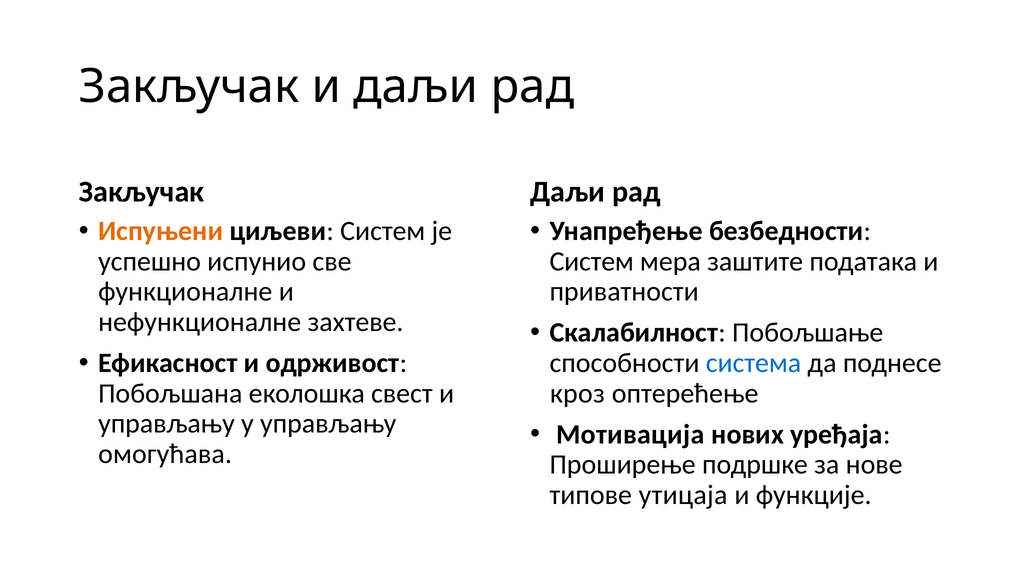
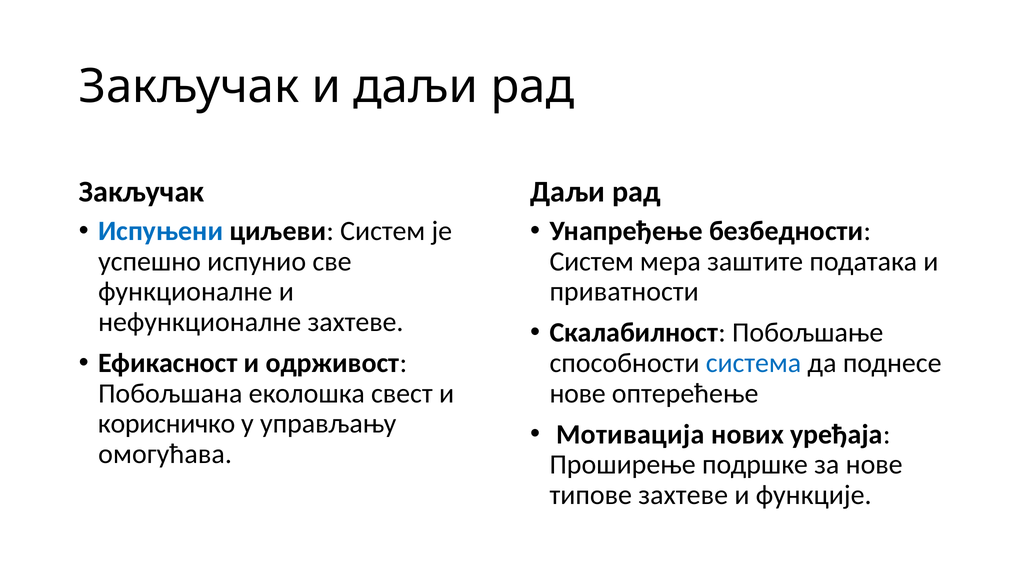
Испуњени colour: orange -> blue
кроз at (577, 393): кроз -> нове
управљању at (166, 423): управљању -> корисничко
типове утицаја: утицаја -> захтеве
